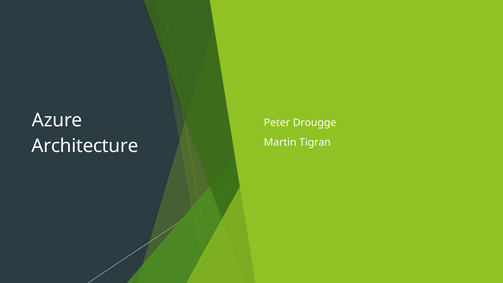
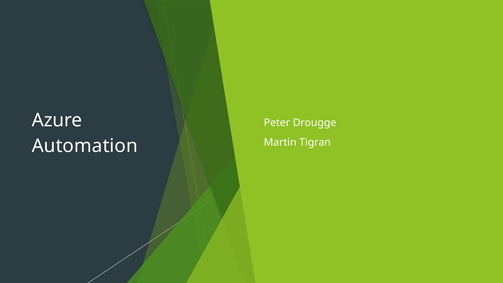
Architecture: Architecture -> Automation
